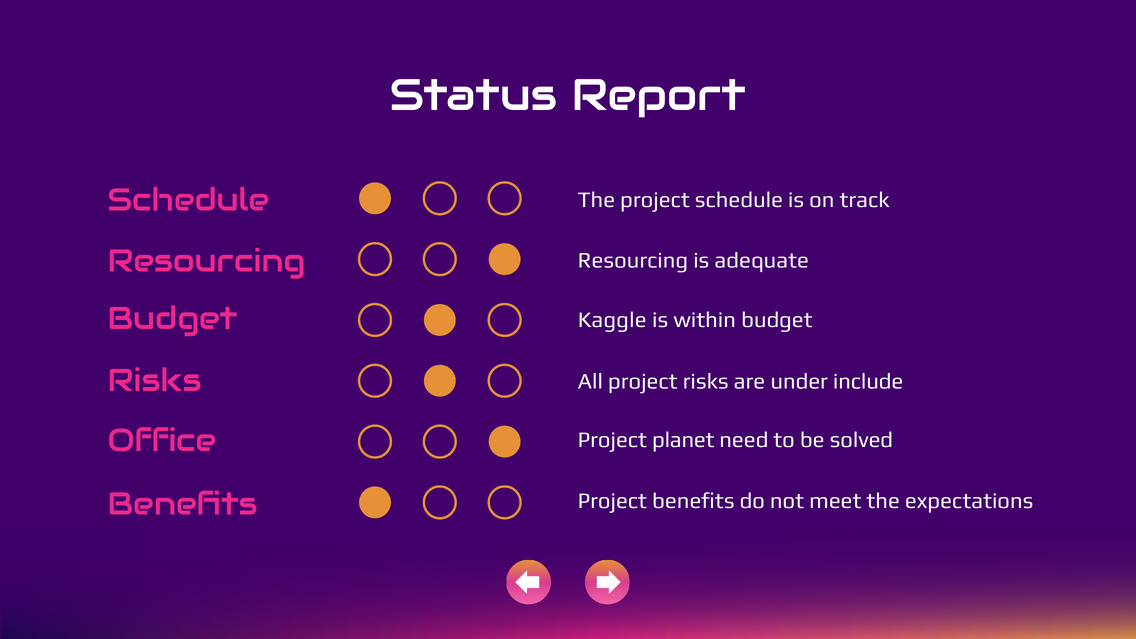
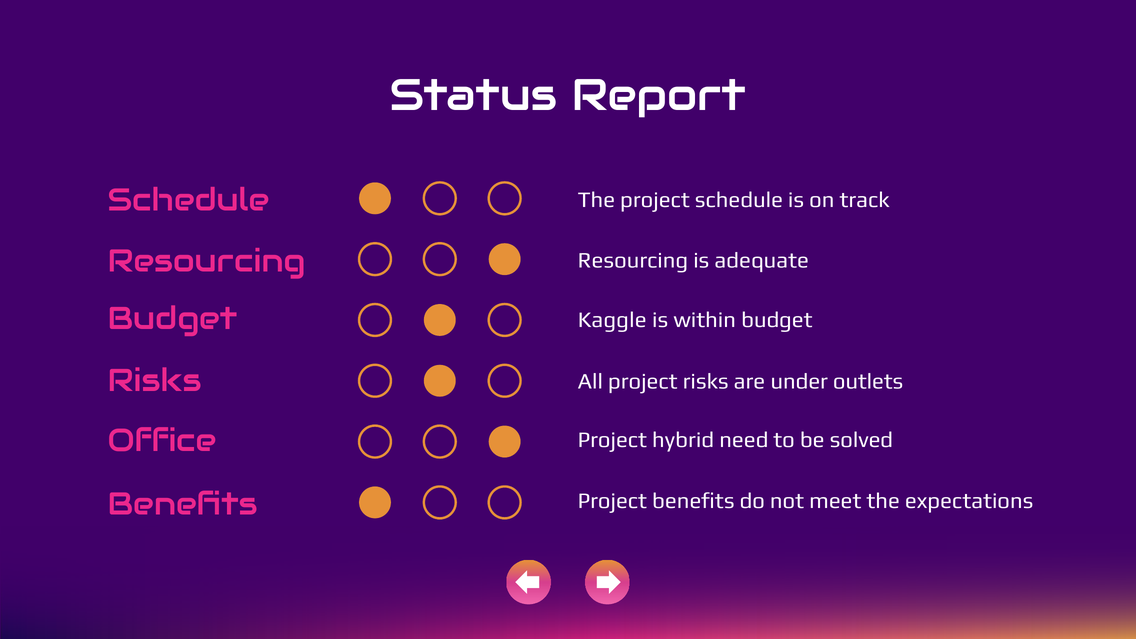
include: include -> outlets
planet: planet -> hybrid
